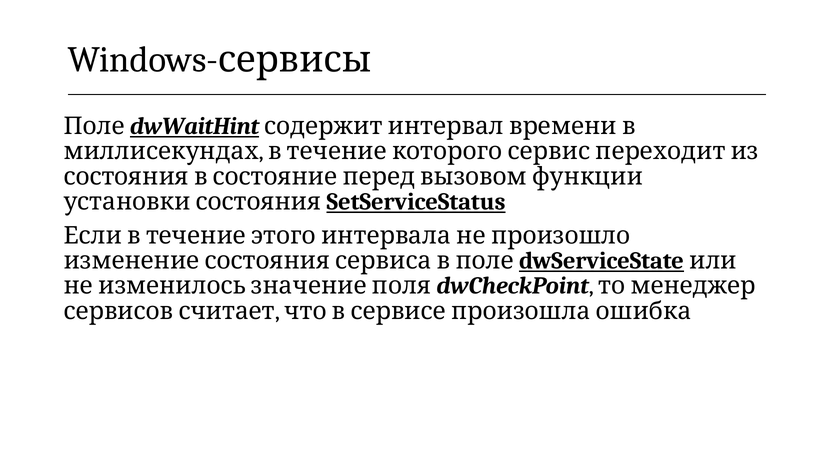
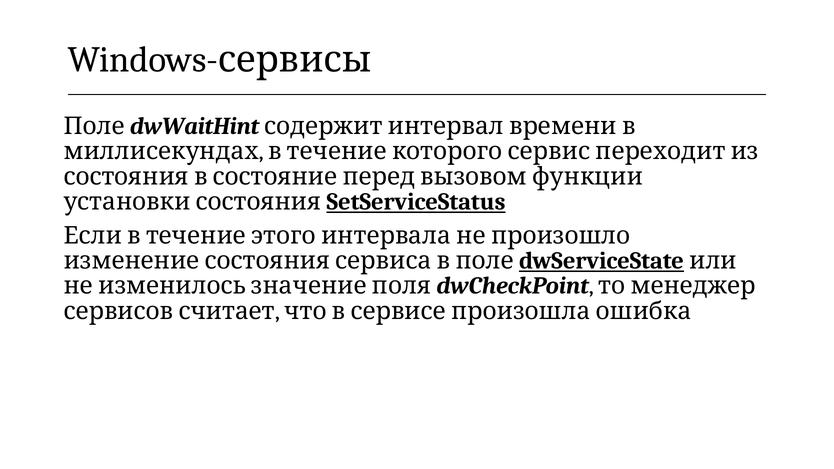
dwWaitHint underline: present -> none
